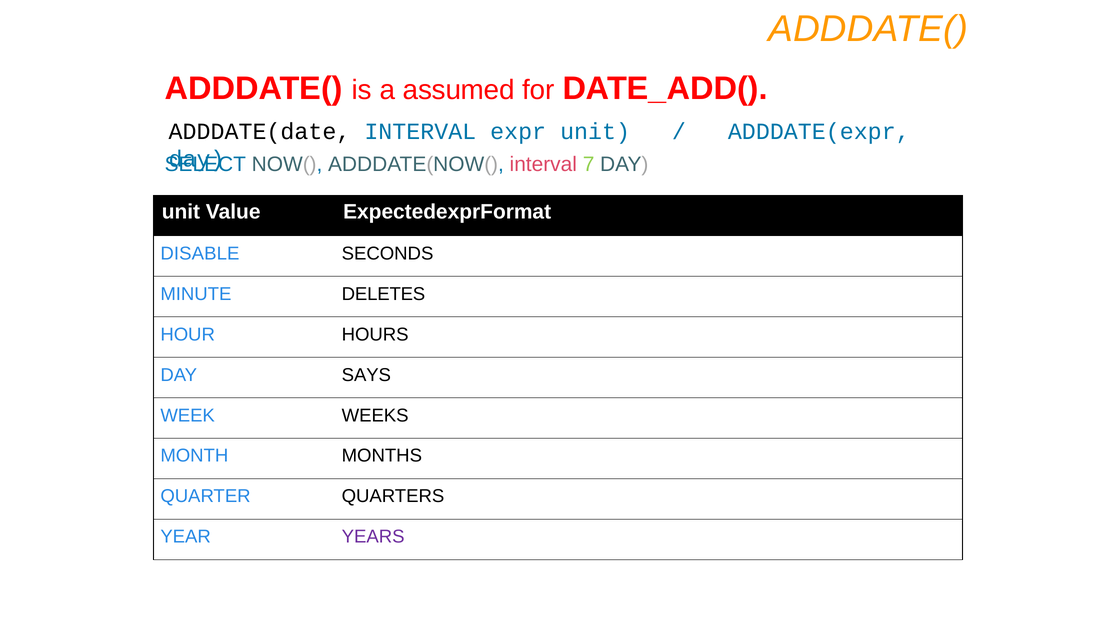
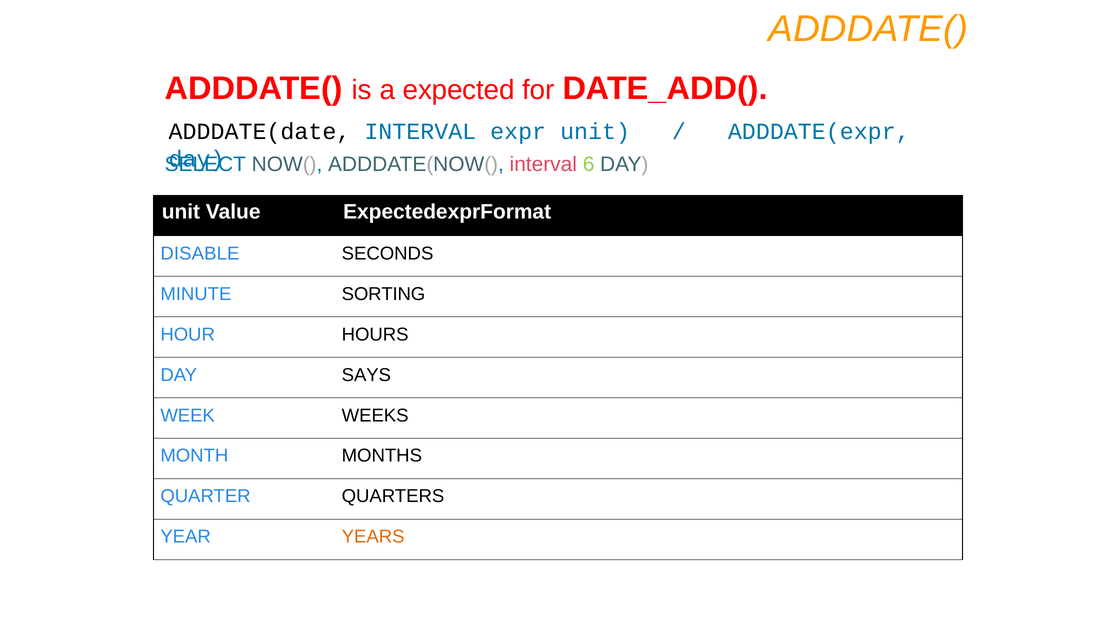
assumed: assumed -> expected
7: 7 -> 6
DELETES: DELETES -> SORTING
YEARS colour: purple -> orange
